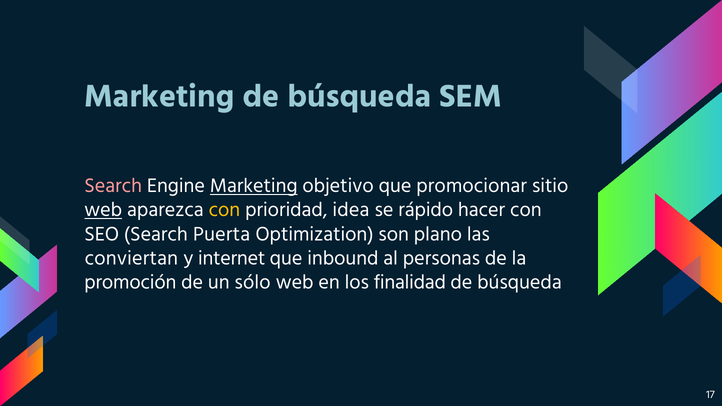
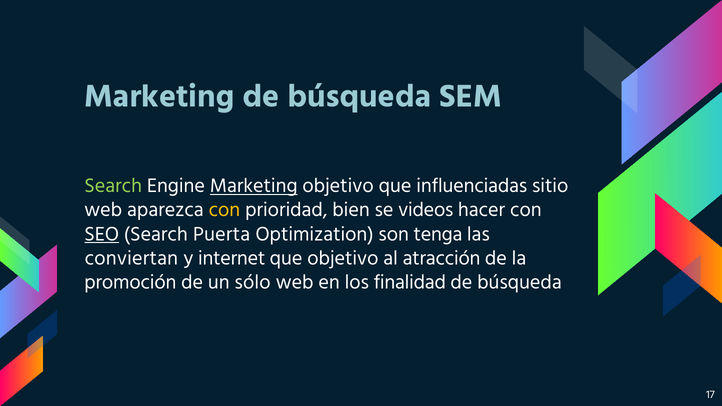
Search at (113, 186) colour: pink -> light green
promocionar: promocionar -> influenciadas
web at (103, 210) underline: present -> none
idea: idea -> bien
rápido: rápido -> videos
SEO underline: none -> present
plano: plano -> tenga
que inbound: inbound -> objetivo
personas: personas -> atracción
